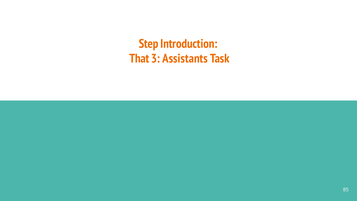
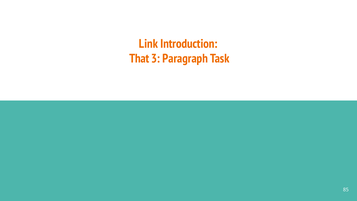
Step: Step -> Link
Assistants: Assistants -> Paragraph
